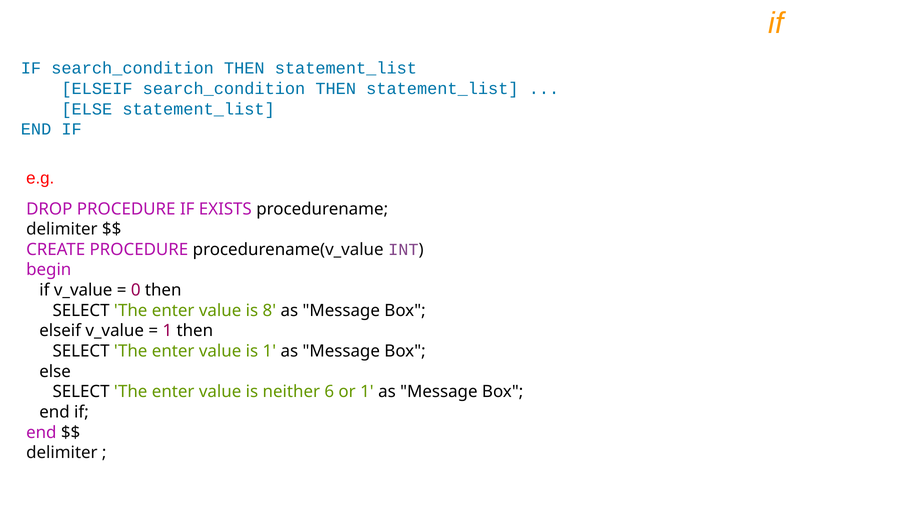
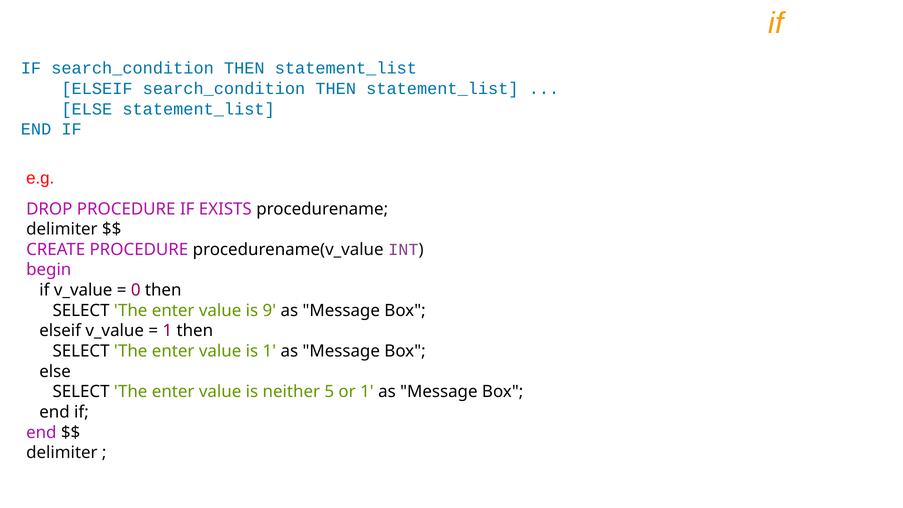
8: 8 -> 9
6: 6 -> 5
